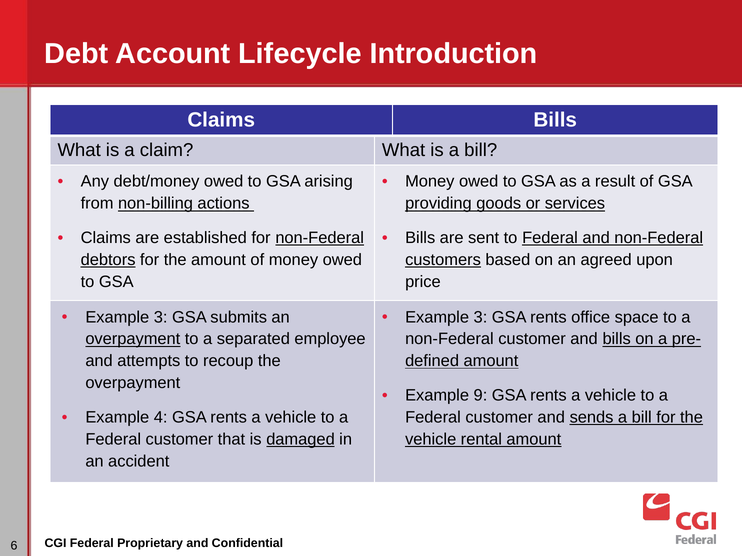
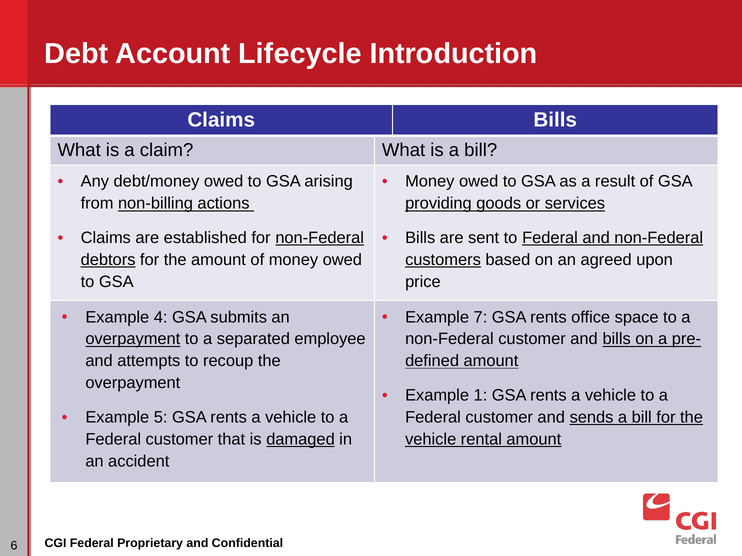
3 at (161, 317): 3 -> 4
3 at (480, 317): 3 -> 7
9: 9 -> 1
4: 4 -> 5
